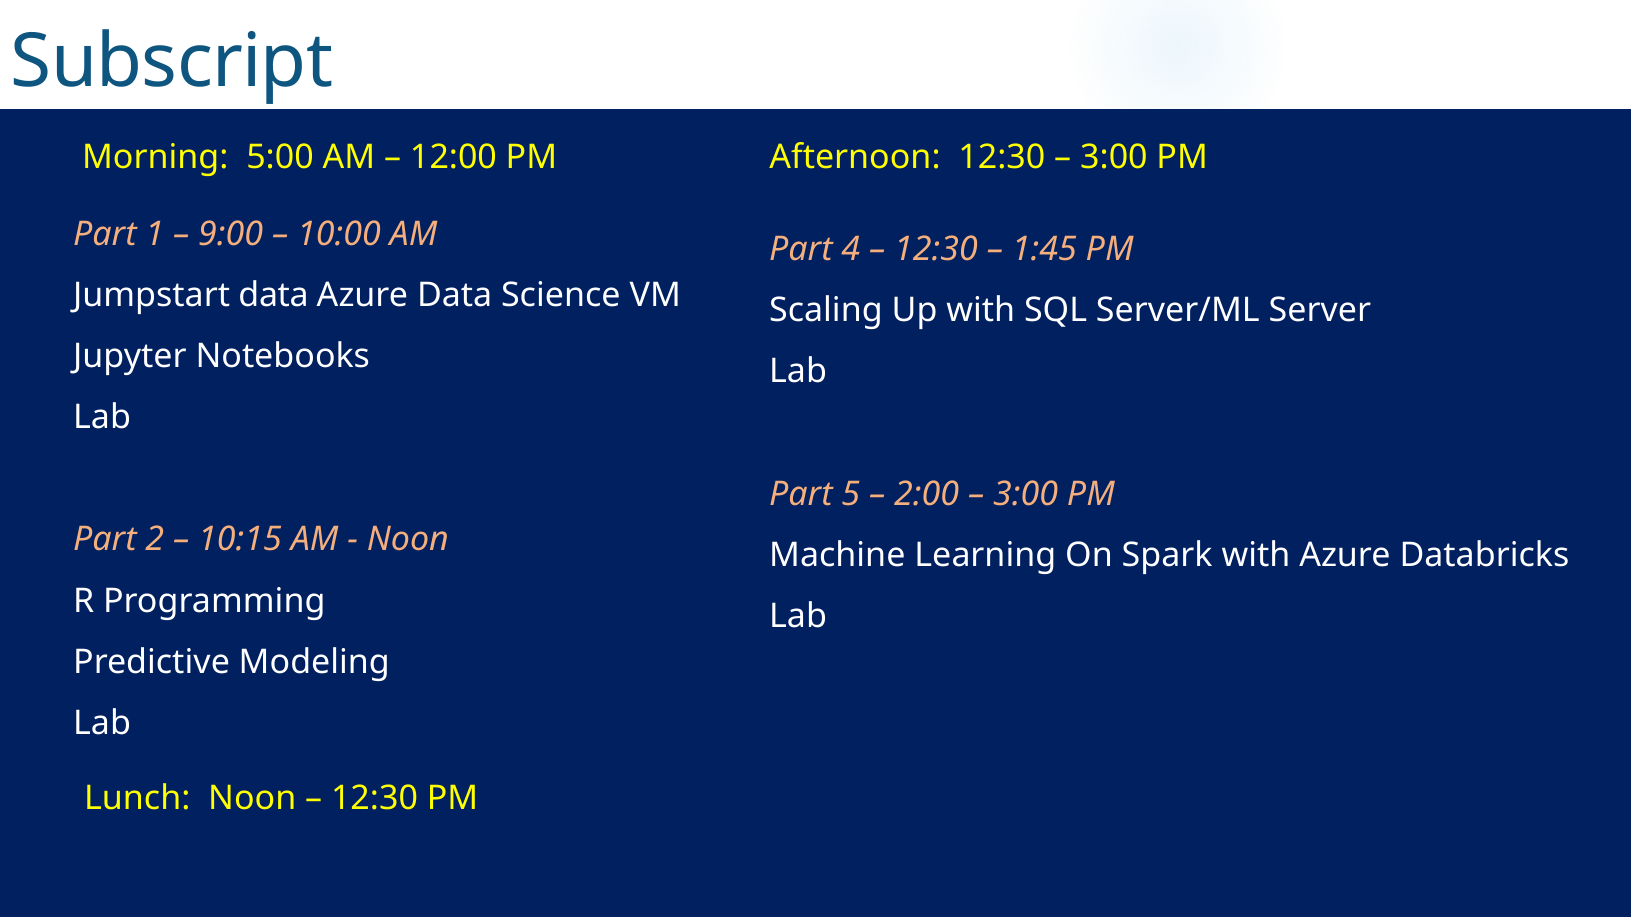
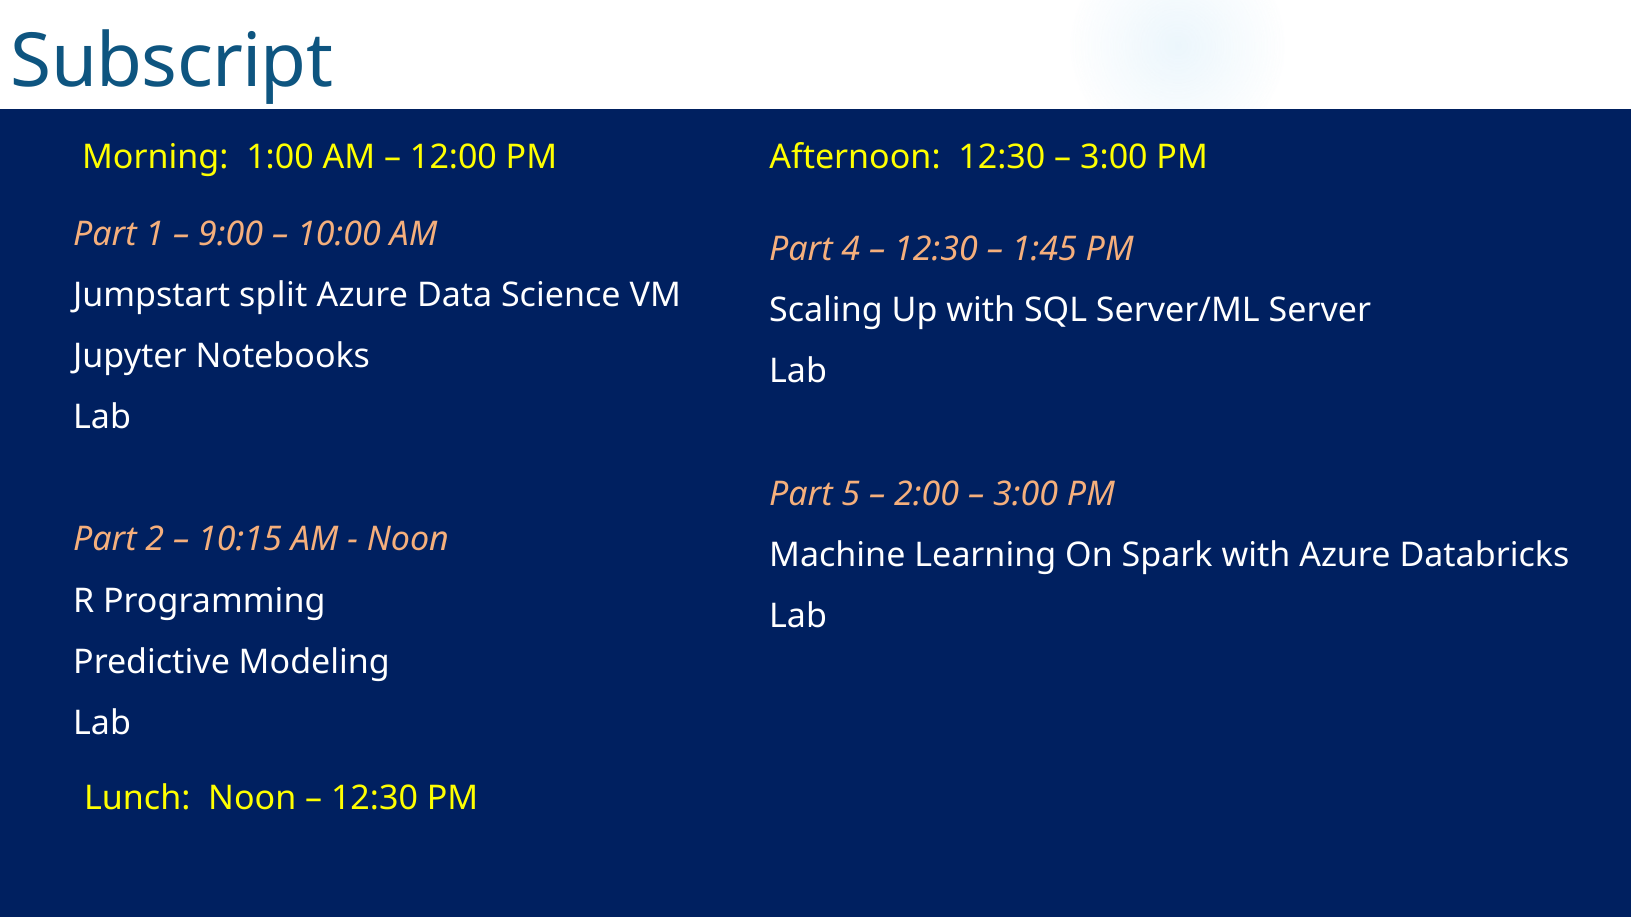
5:00: 5:00 -> 1:00
Jumpstart data: data -> split
